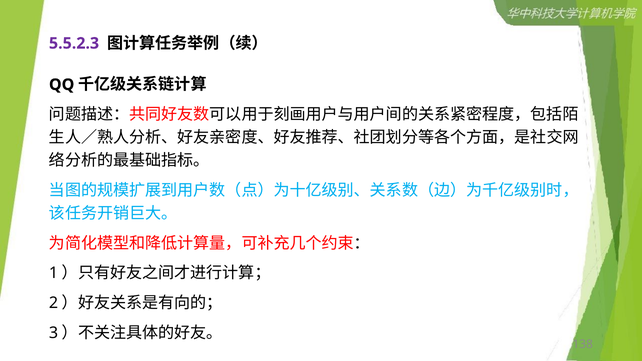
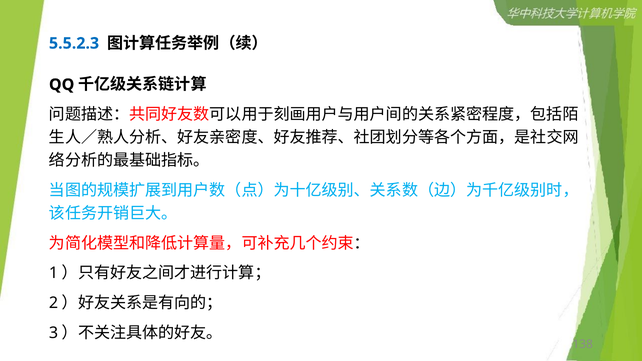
5.5.2.3 colour: purple -> blue
